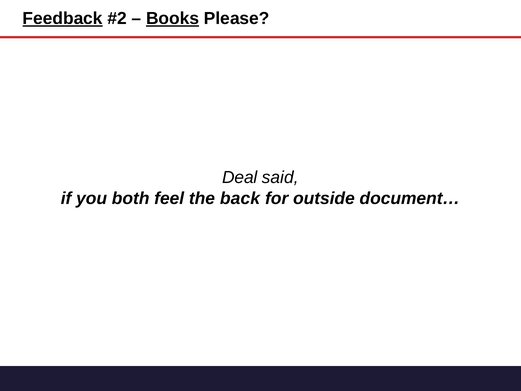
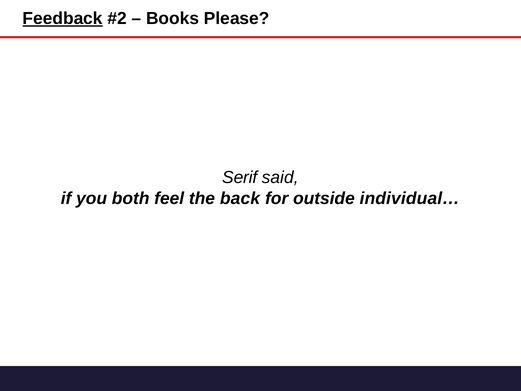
Books underline: present -> none
Deal: Deal -> Serif
document…: document… -> individual…
